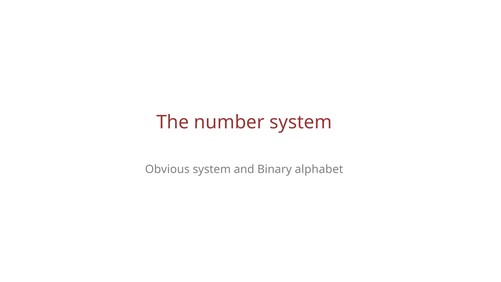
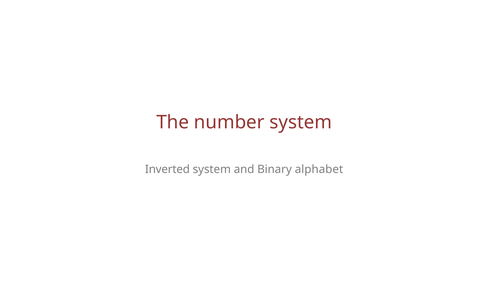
Obvious: Obvious -> Inverted
